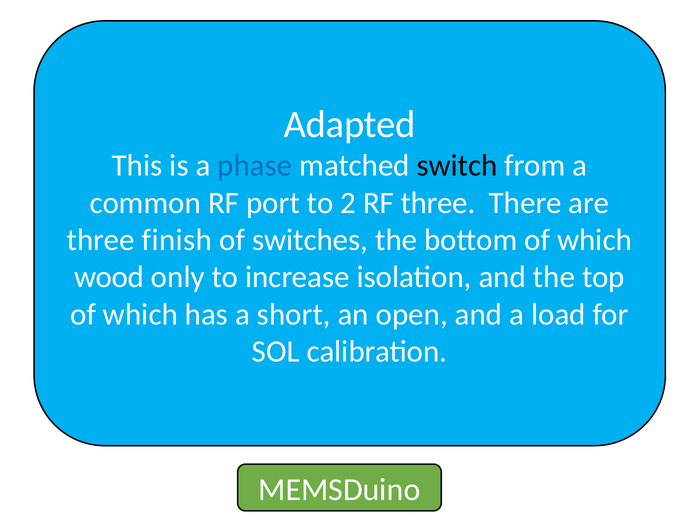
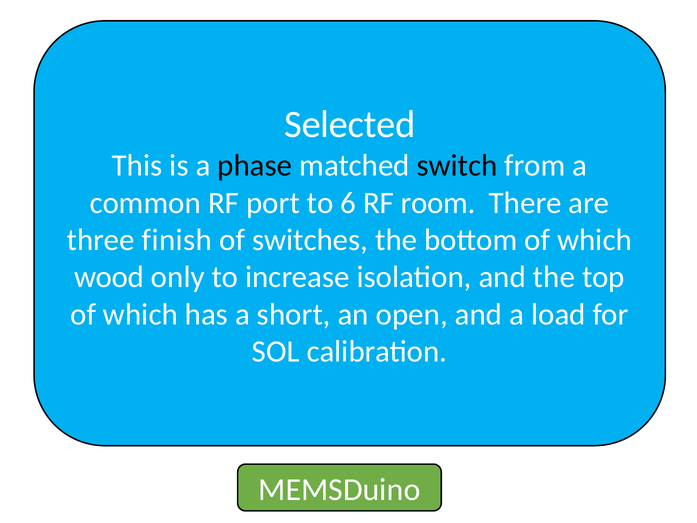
Adapted: Adapted -> Selected
phase colour: blue -> black
2: 2 -> 6
RF three: three -> room
